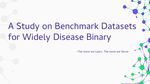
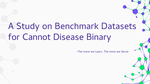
Widely: Widely -> Cannot
